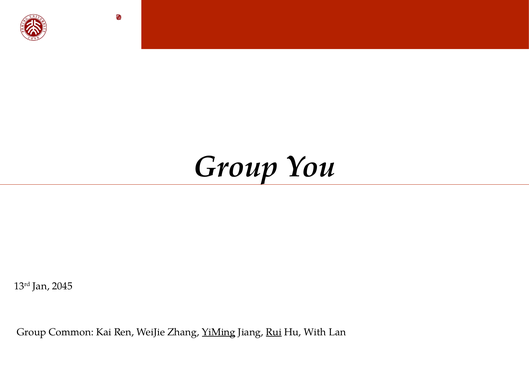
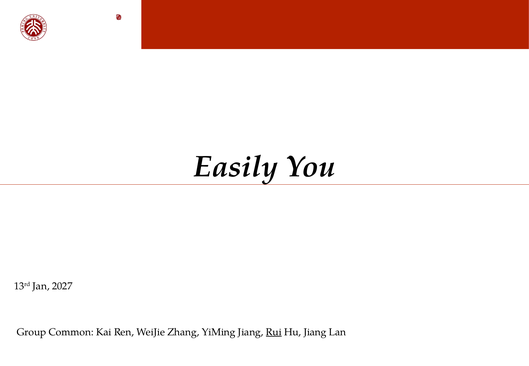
Group at (236, 167): Group -> Easily
2045: 2045 -> 2027
YiMing underline: present -> none
Hu With: With -> Jiang
